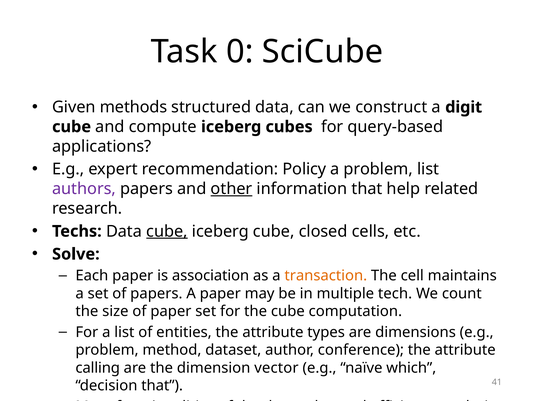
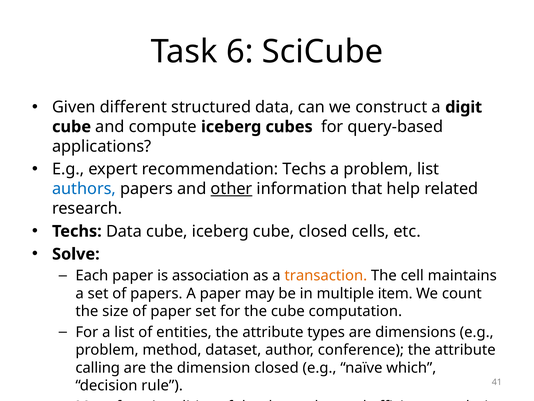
0: 0 -> 6
methods: methods -> different
recommendation Policy: Policy -> Techs
authors colour: purple -> blue
cube at (167, 231) underline: present -> none
tech: tech -> item
dimension vector: vector -> closed
decision that: that -> rule
